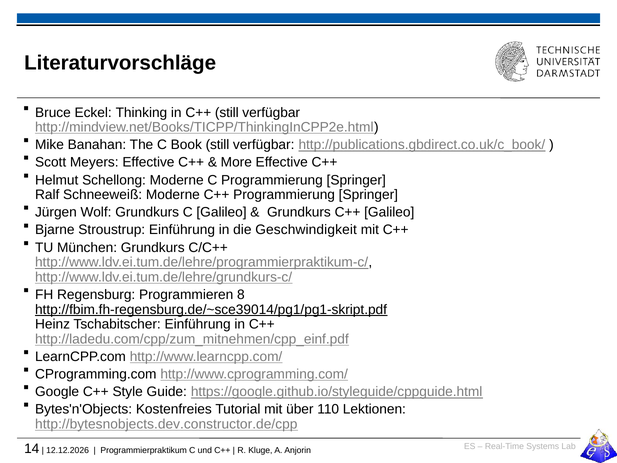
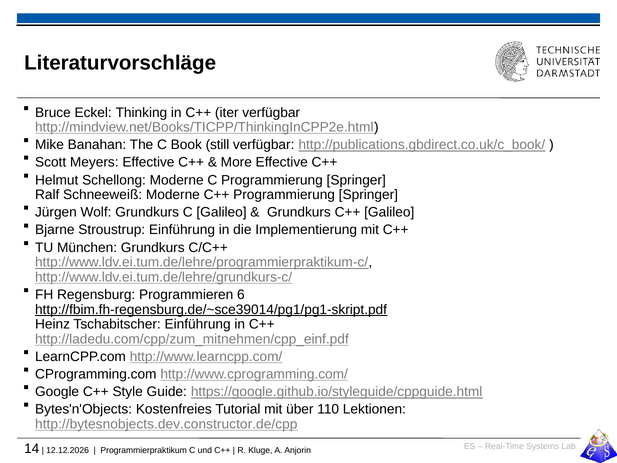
C++ still: still -> iter
Geschwindigkeit: Geschwindigkeit -> Implementierung
8: 8 -> 6
